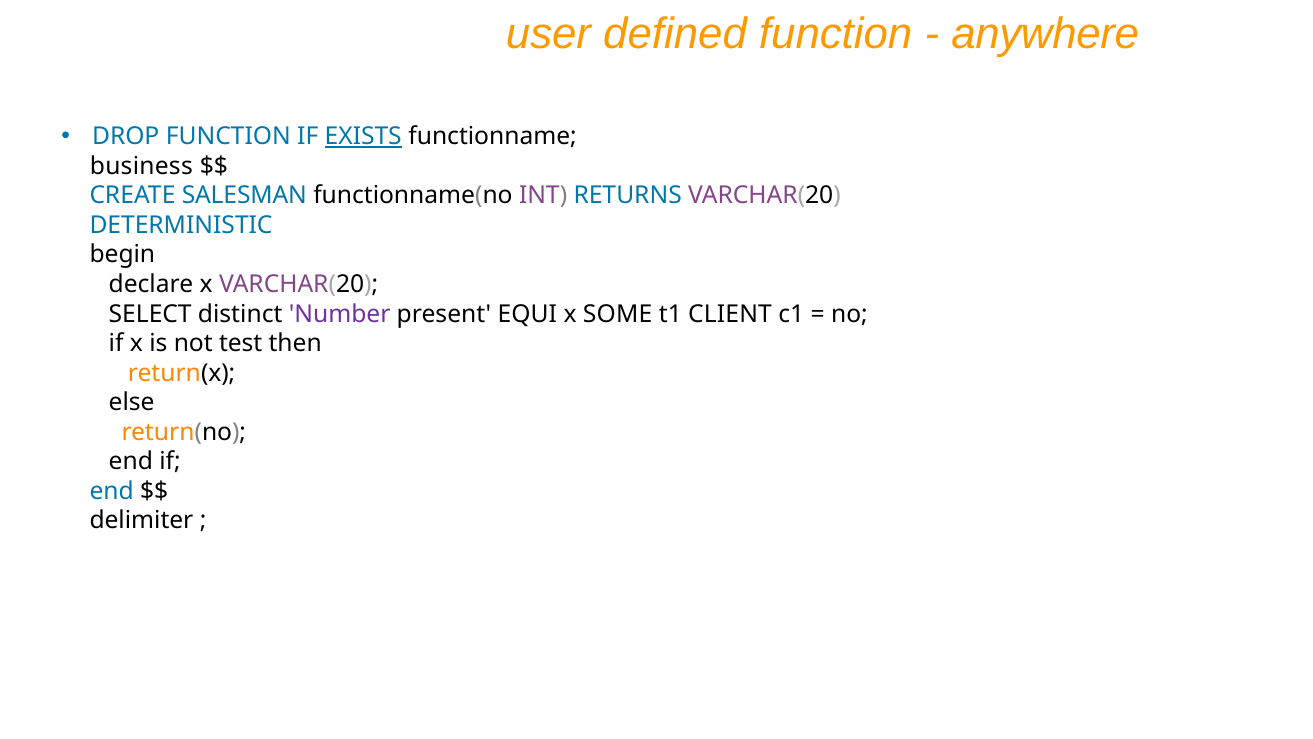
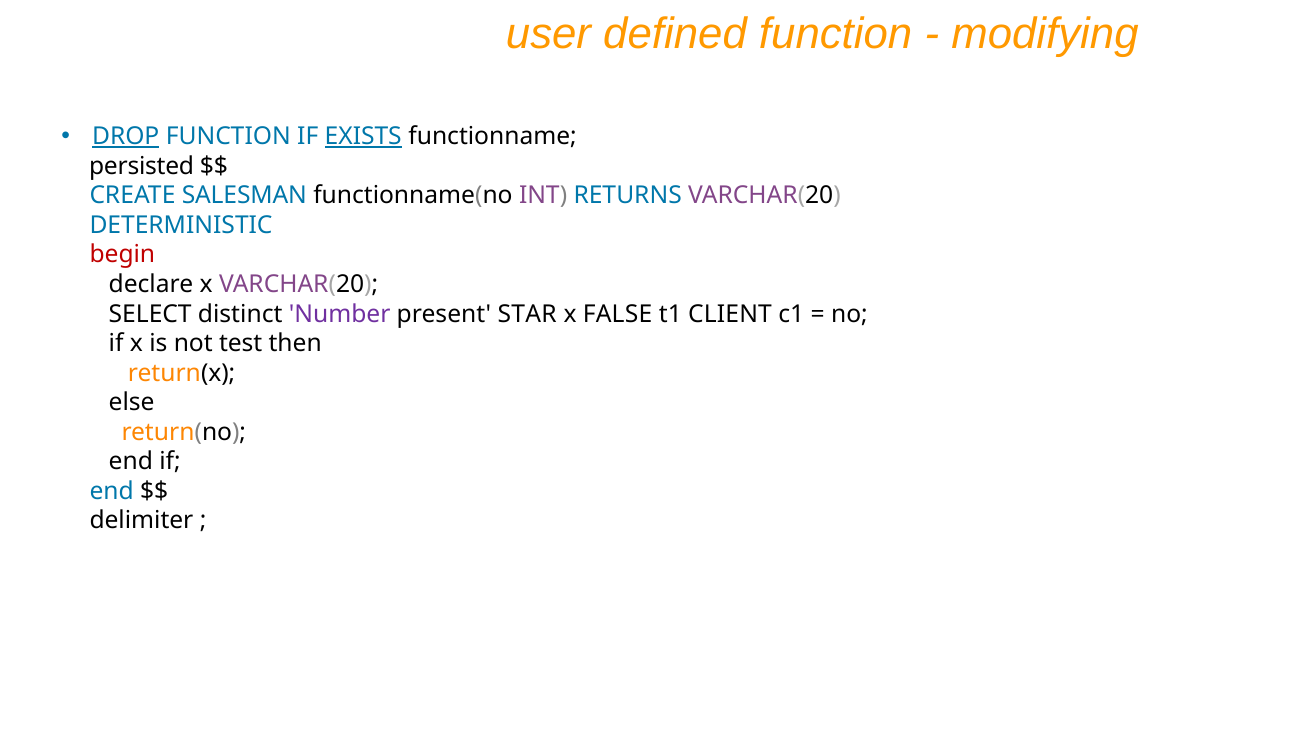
anywhere: anywhere -> modifying
DROP underline: none -> present
business: business -> persisted
begin colour: black -> red
EQUI: EQUI -> STAR
SOME: SOME -> FALSE
